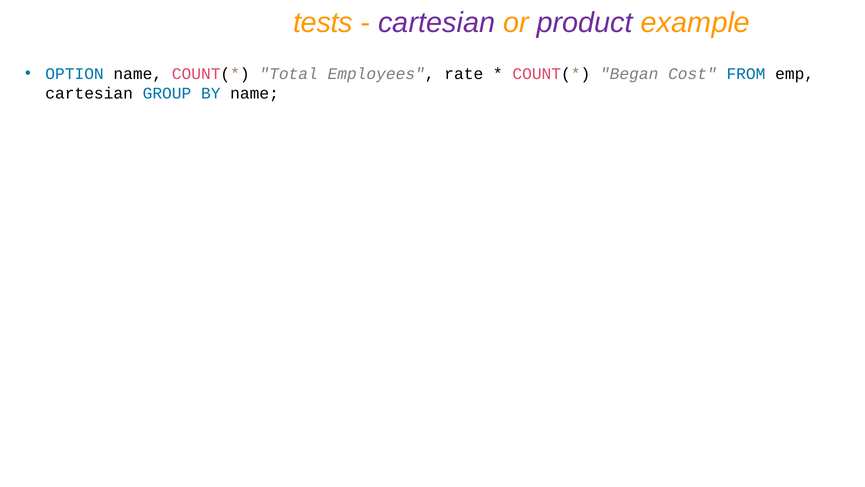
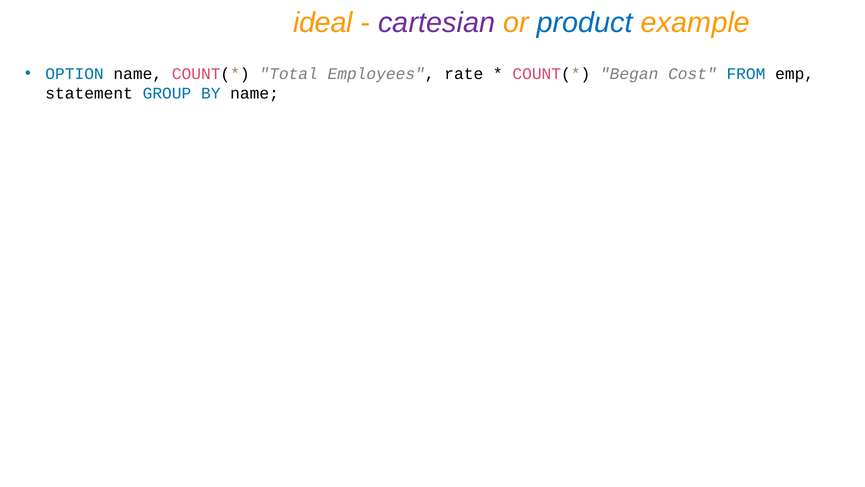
tests: tests -> ideal
product colour: purple -> blue
cartesian at (89, 93): cartesian -> statement
